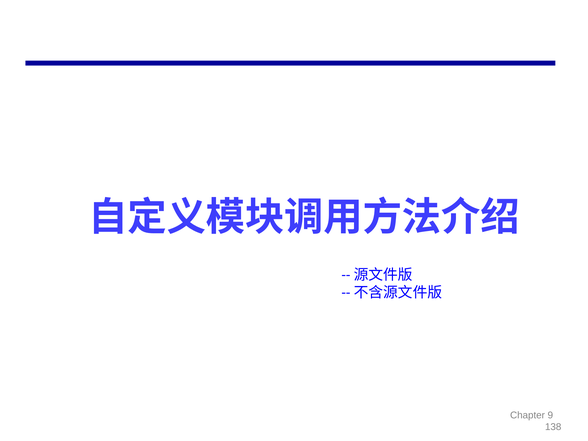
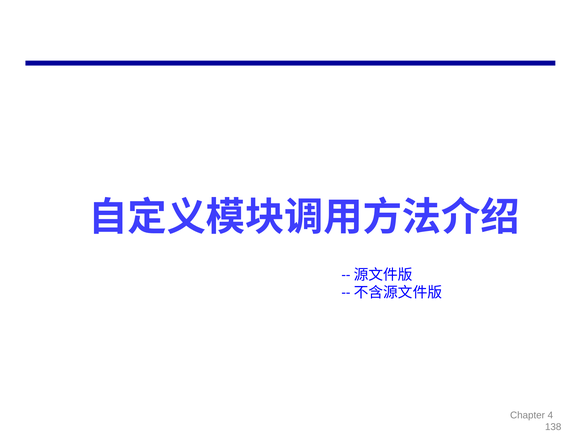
9: 9 -> 4
